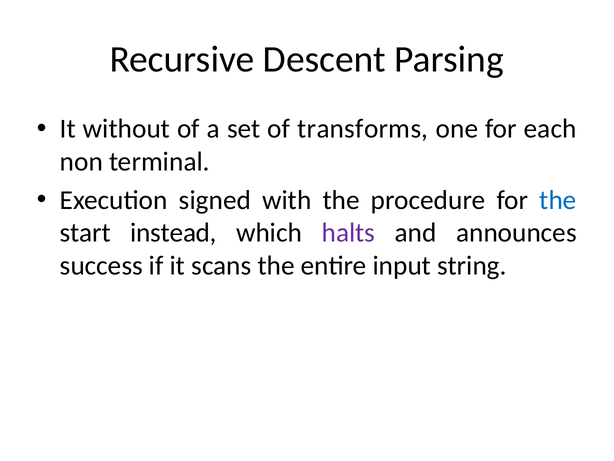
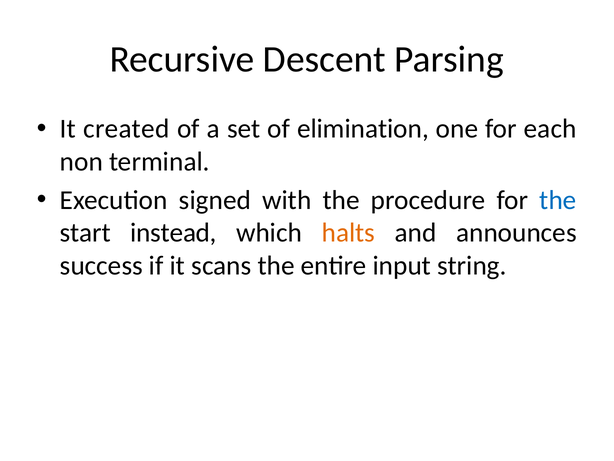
without: without -> created
transforms: transforms -> elimination
halts colour: purple -> orange
